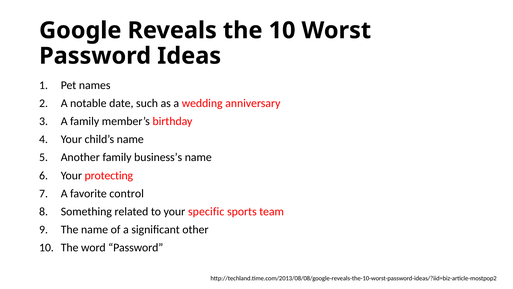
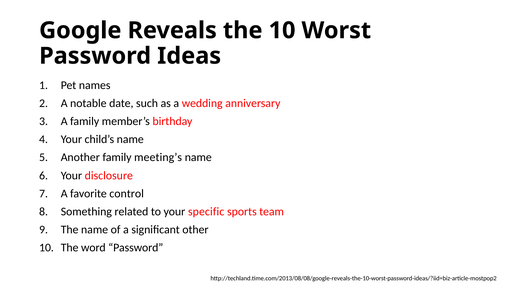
business’s: business’s -> meeting’s
protecting: protecting -> disclosure
